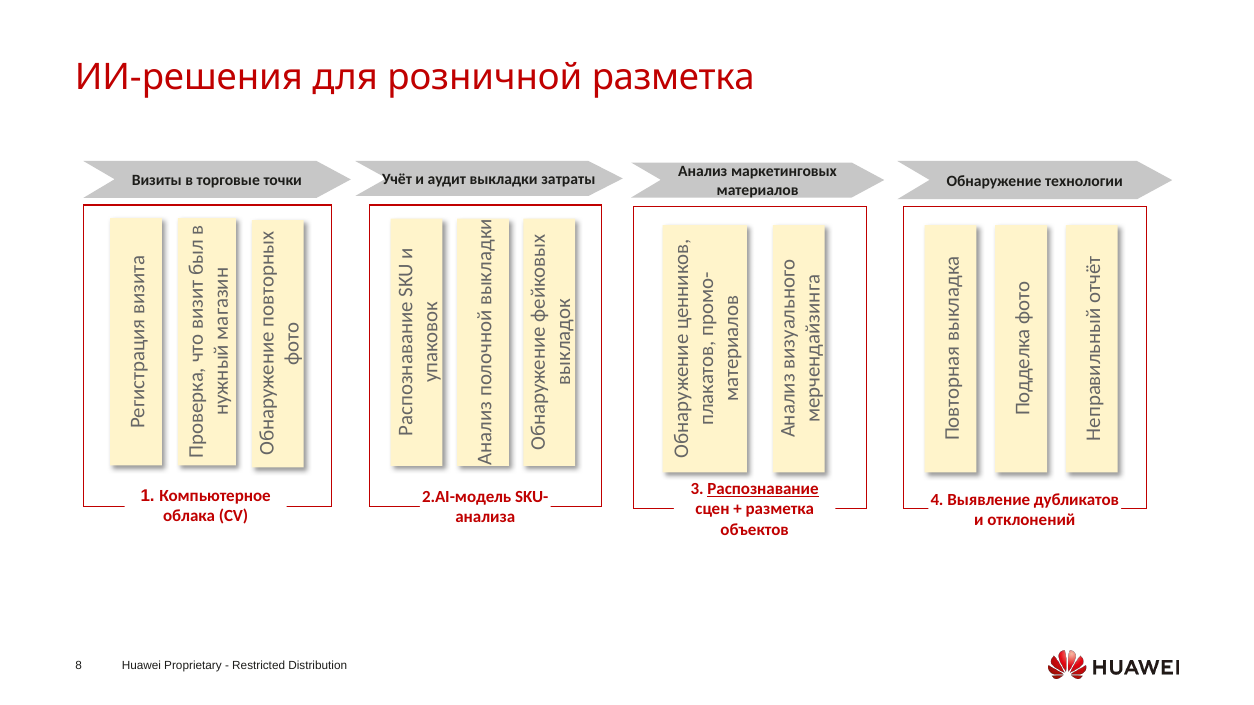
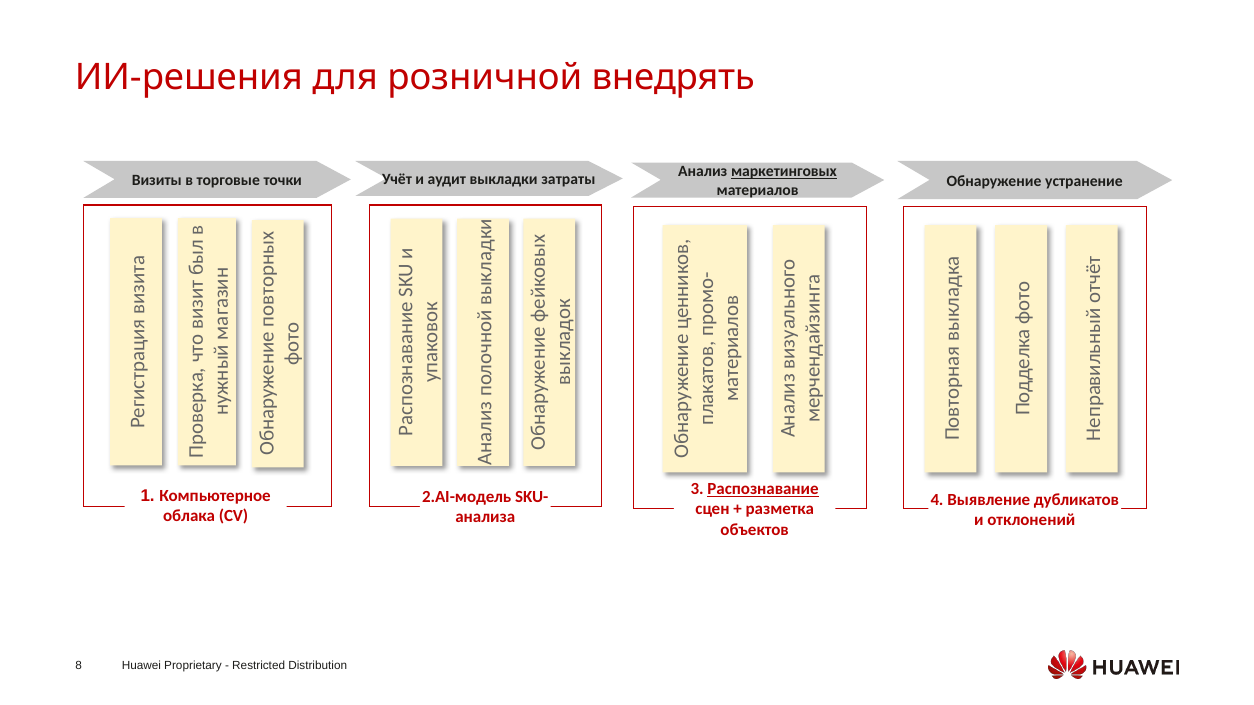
розничной разметка: разметка -> внедрять
маркетинговых underline: none -> present
технологии: технологии -> устранение
